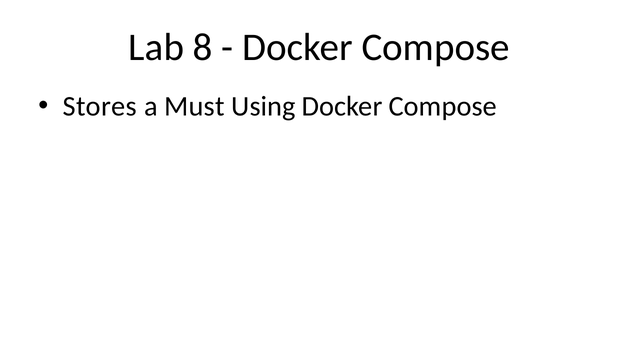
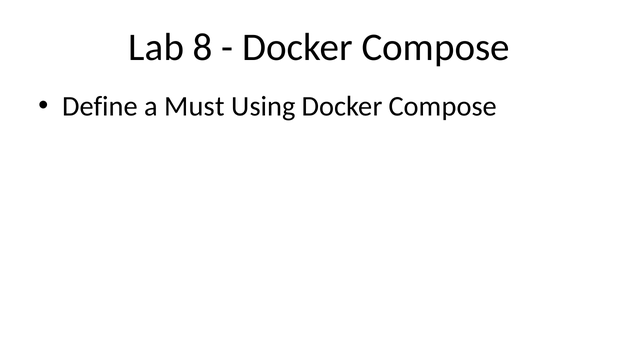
Stores: Stores -> Define
